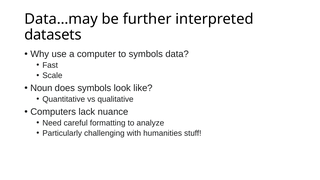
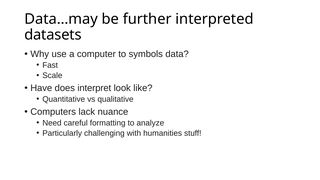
Noun: Noun -> Have
does symbols: symbols -> interpret
